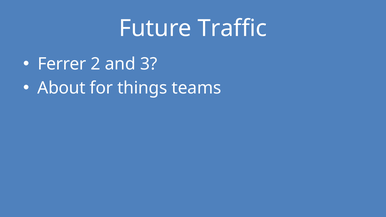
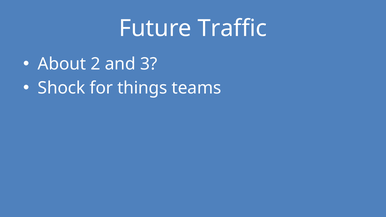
Ferrer: Ferrer -> About
About: About -> Shock
